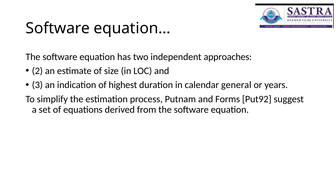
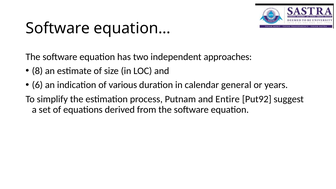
2: 2 -> 8
3: 3 -> 6
highest: highest -> various
Forms: Forms -> Entire
